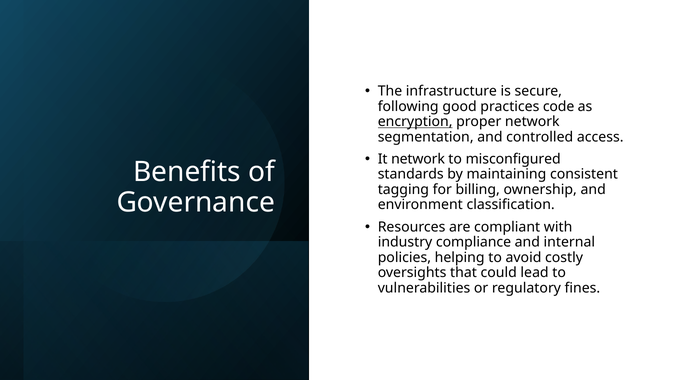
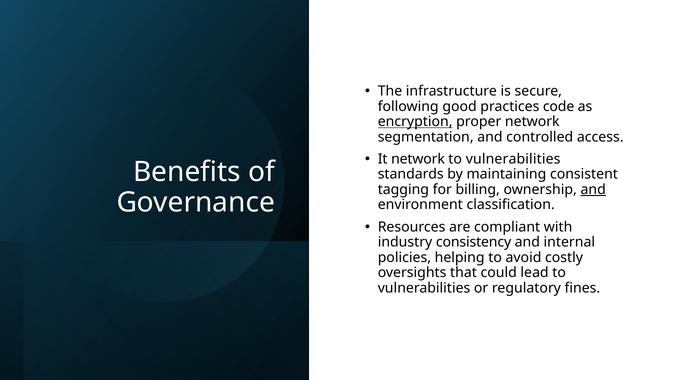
misconfigured at (513, 159): misconfigured -> vulnerabilities
and at (593, 189) underline: none -> present
compliance: compliance -> consistency
